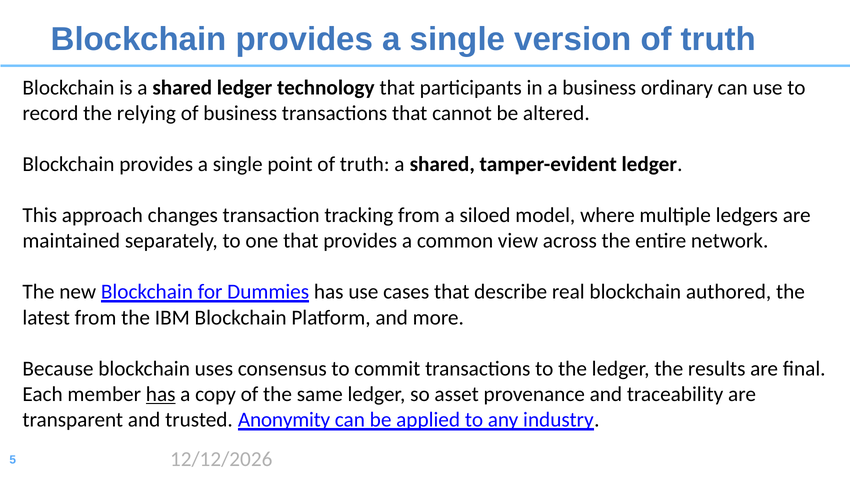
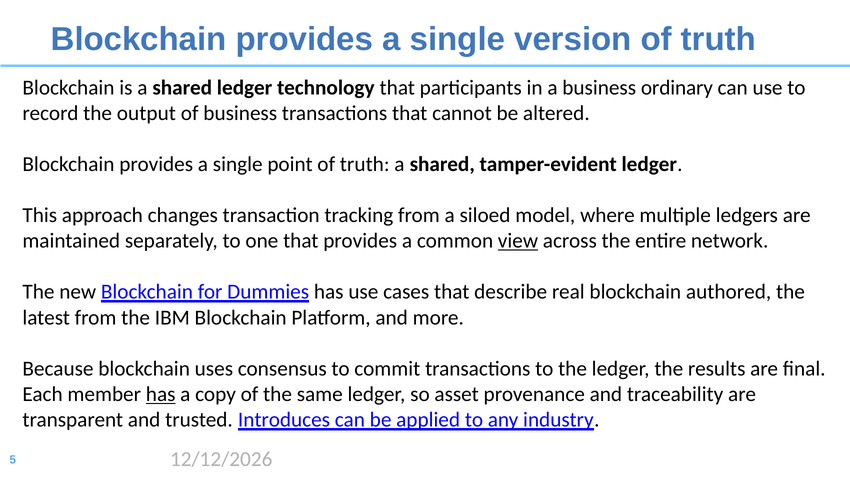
relying: relying -> output
view underline: none -> present
Anonymity: Anonymity -> Introduces
